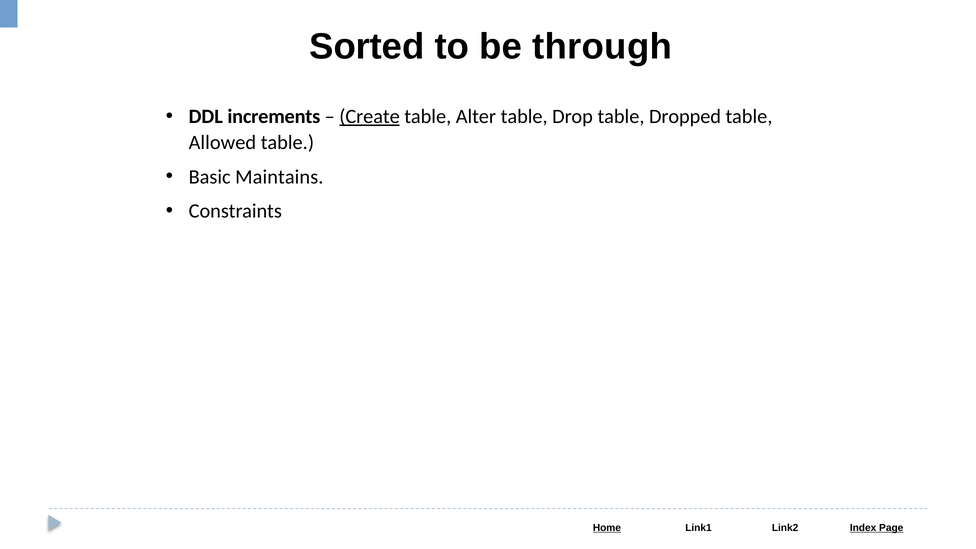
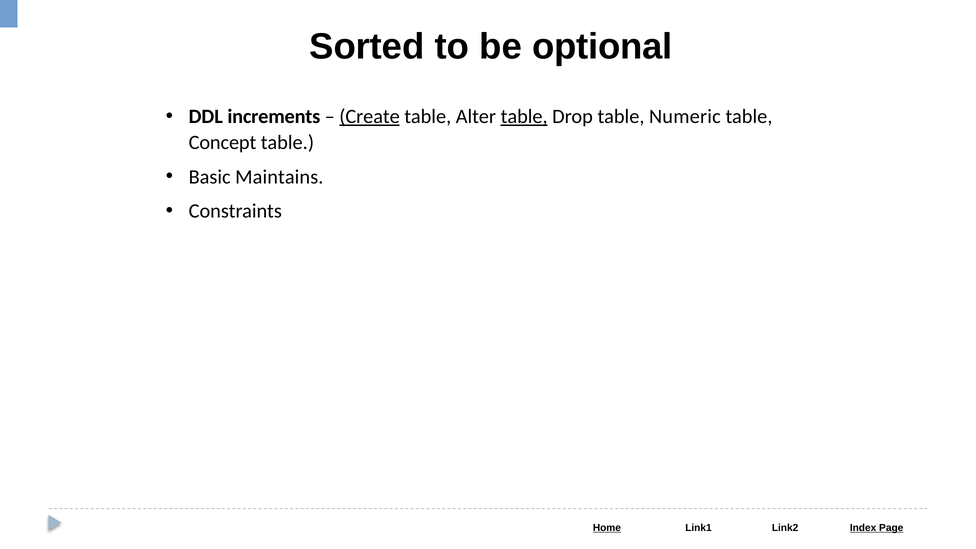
through: through -> optional
table at (524, 117) underline: none -> present
Dropped: Dropped -> Numeric
Allowed: Allowed -> Concept
